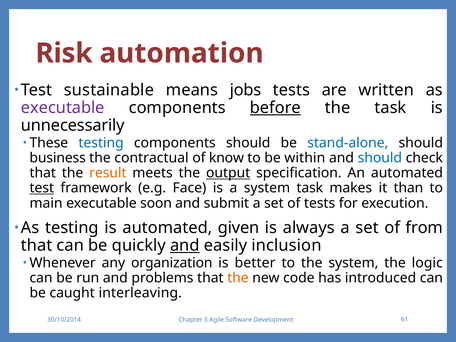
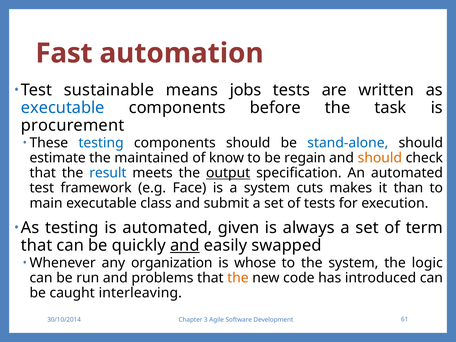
Risk: Risk -> Fast
executable at (63, 108) colour: purple -> blue
before underline: present -> none
unnecessarily: unnecessarily -> procurement
business: business -> estimate
contractual: contractual -> maintained
within: within -> regain
should at (380, 158) colour: blue -> orange
result colour: orange -> blue
test at (42, 188) underline: present -> none
system task: task -> cuts
soon: soon -> class
from: from -> term
inclusion: inclusion -> swapped
better: better -> whose
